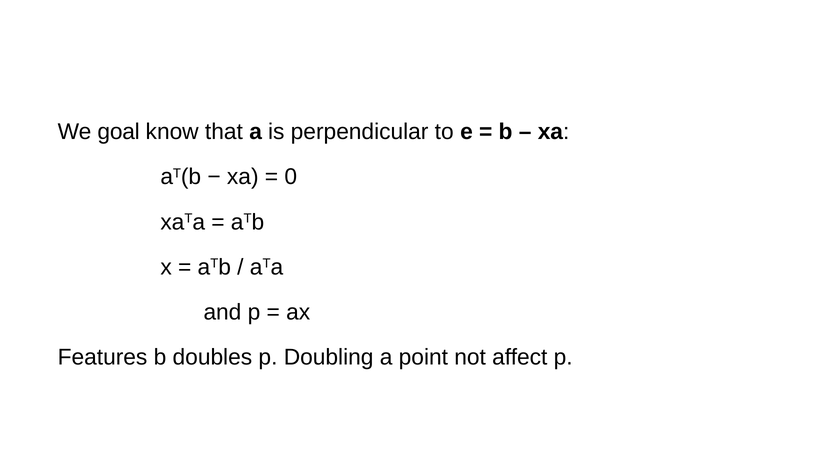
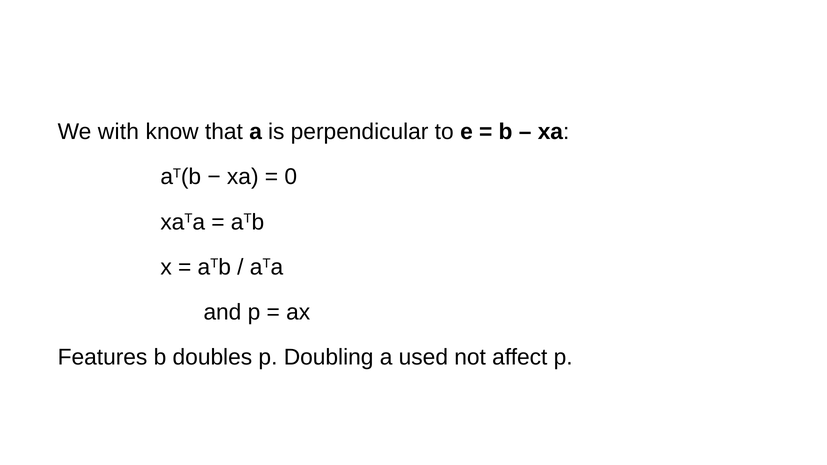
goal: goal -> with
point: point -> used
